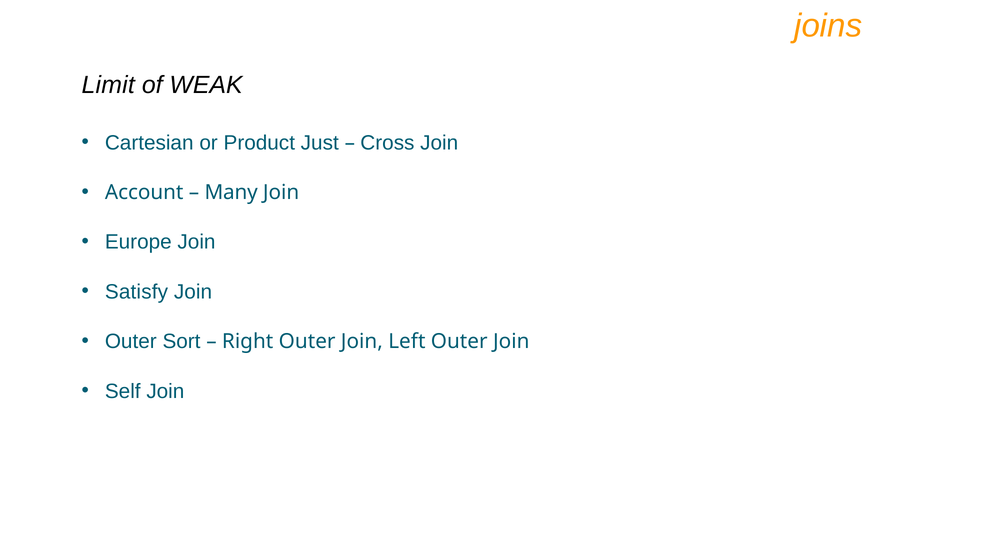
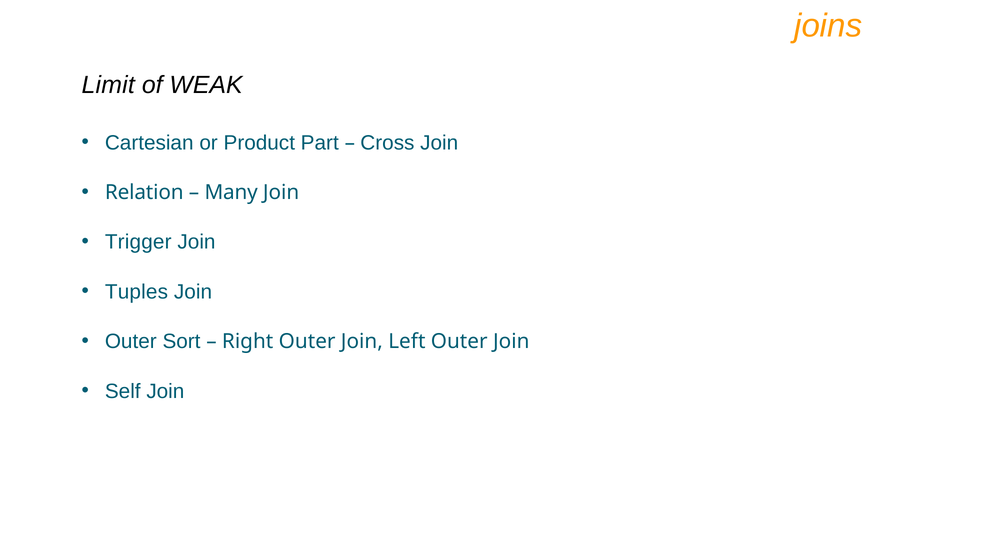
Just: Just -> Part
Account: Account -> Relation
Europe: Europe -> Trigger
Satisfy: Satisfy -> Tuples
